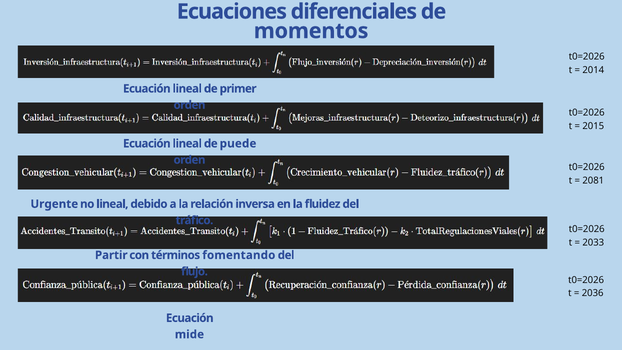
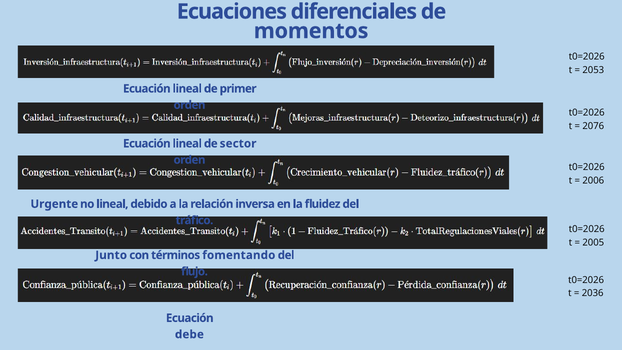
2014: 2014 -> 2053
2015: 2015 -> 2076
puede: puede -> sector
2081: 2081 -> 2006
2033: 2033 -> 2005
Partir: Partir -> Junto
mide: mide -> debe
